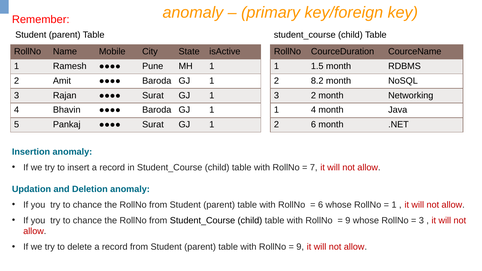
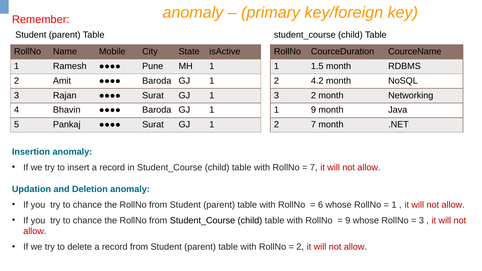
8.2: 8.2 -> 4.2
4 at (313, 110): 4 -> 9
2 6: 6 -> 7
9 at (300, 247): 9 -> 2
